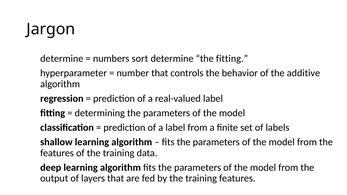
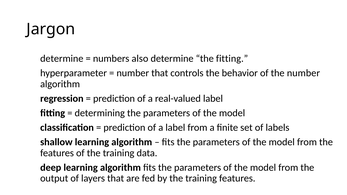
sort: sort -> also
the additive: additive -> number
